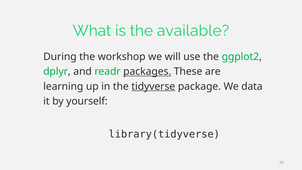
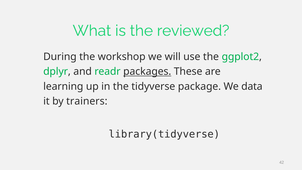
available: available -> reviewed
tidyverse underline: present -> none
yourself: yourself -> trainers
